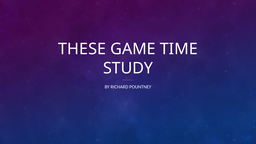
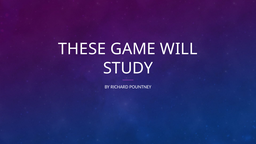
TIME: TIME -> WILL
